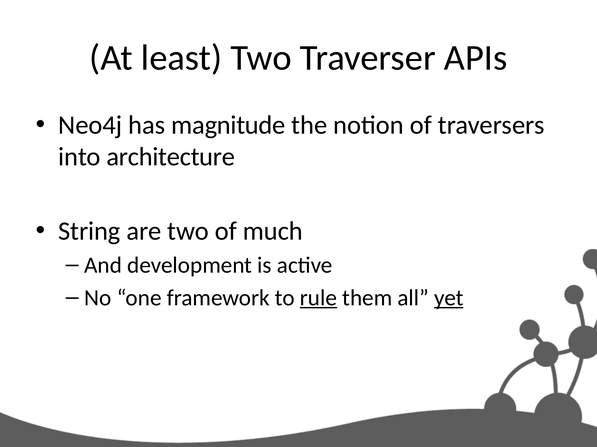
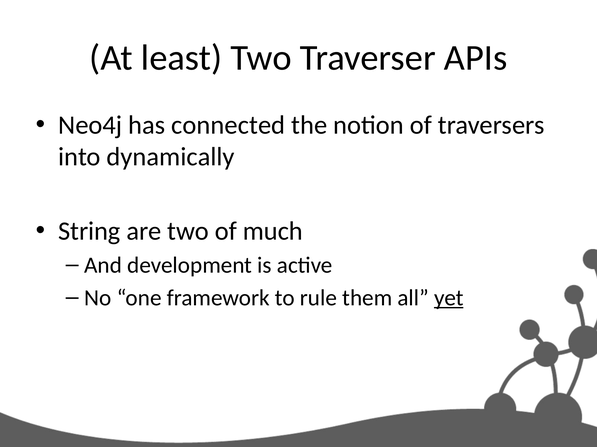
magnitude: magnitude -> connected
architecture: architecture -> dynamically
rule underline: present -> none
